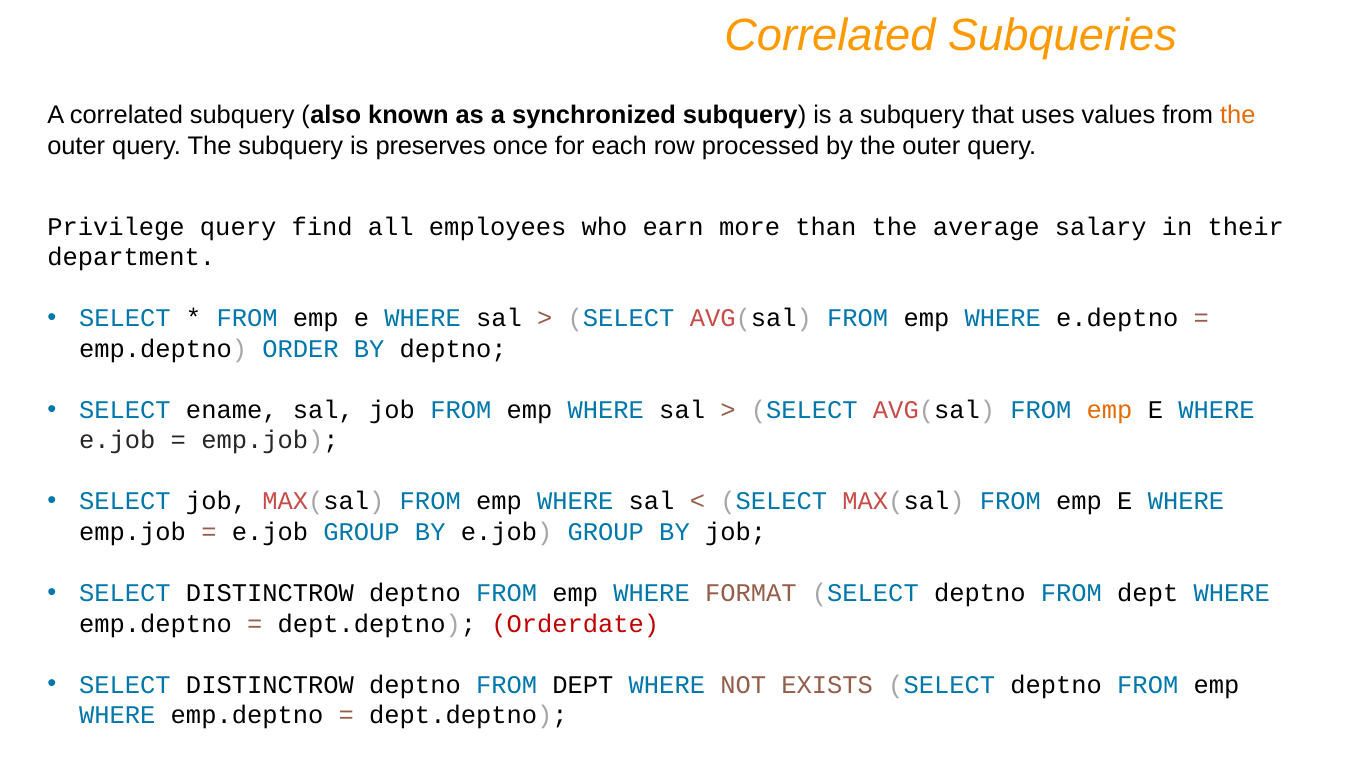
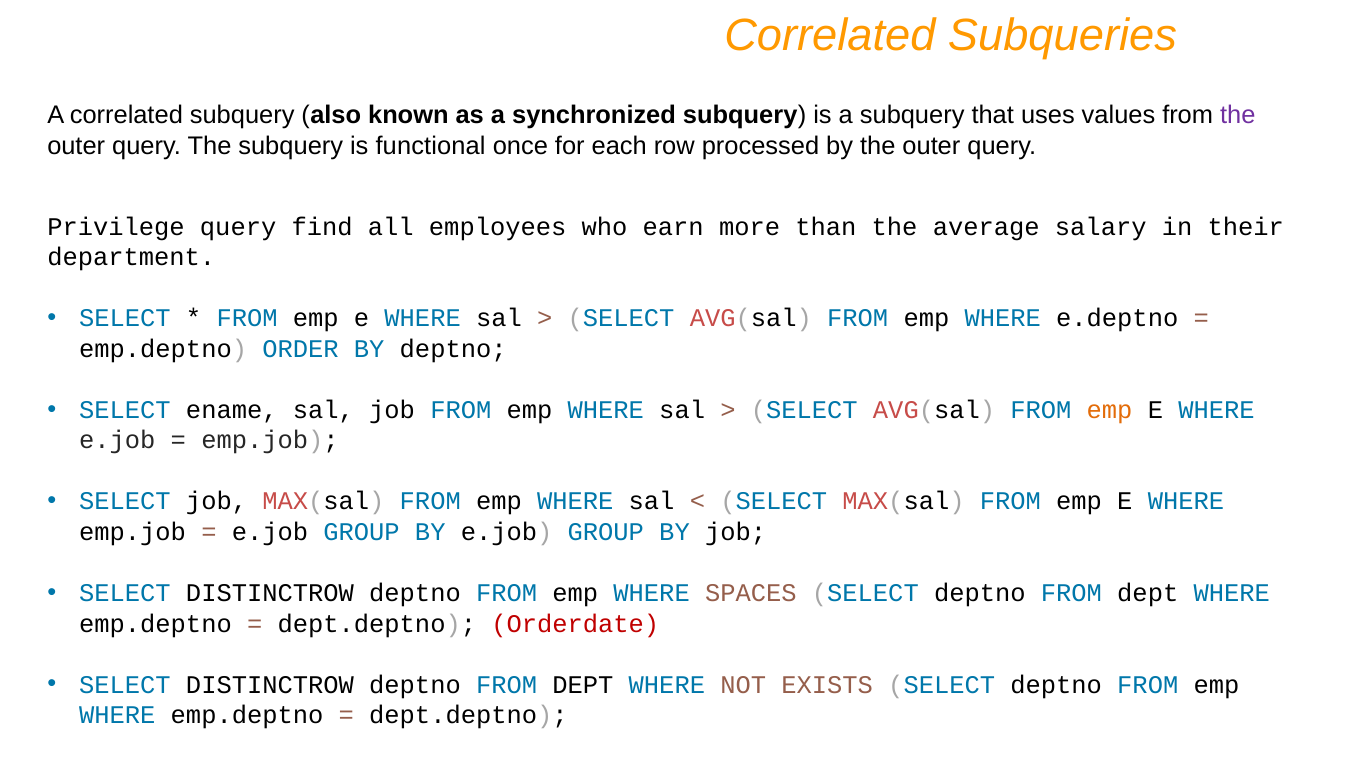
the at (1238, 115) colour: orange -> purple
preserves: preserves -> functional
FORMAT: FORMAT -> SPACES
